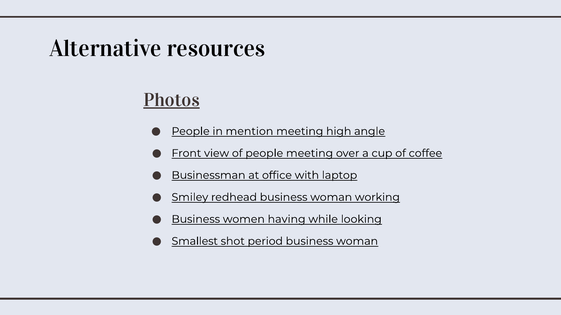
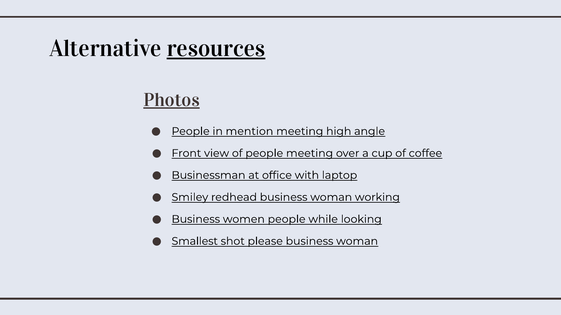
resources underline: none -> present
women having: having -> people
period: period -> please
